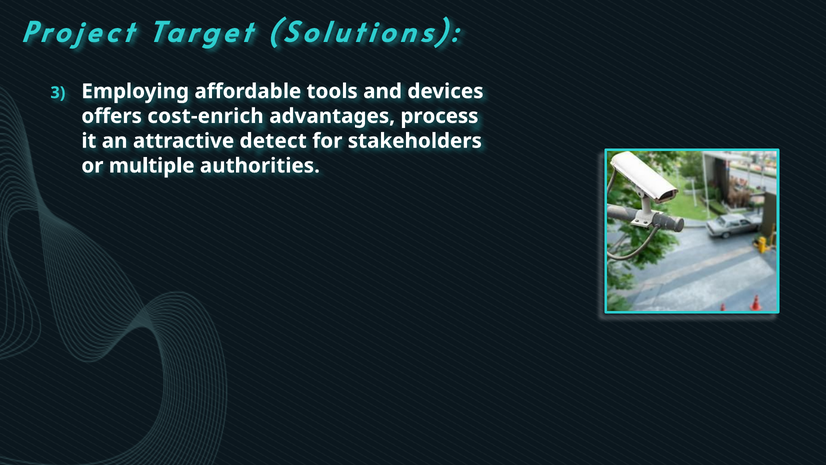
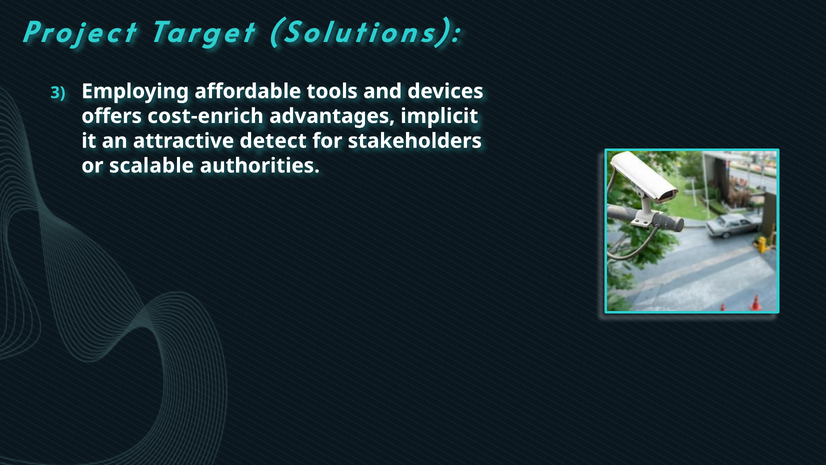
process: process -> implicit
multiple: multiple -> scalable
